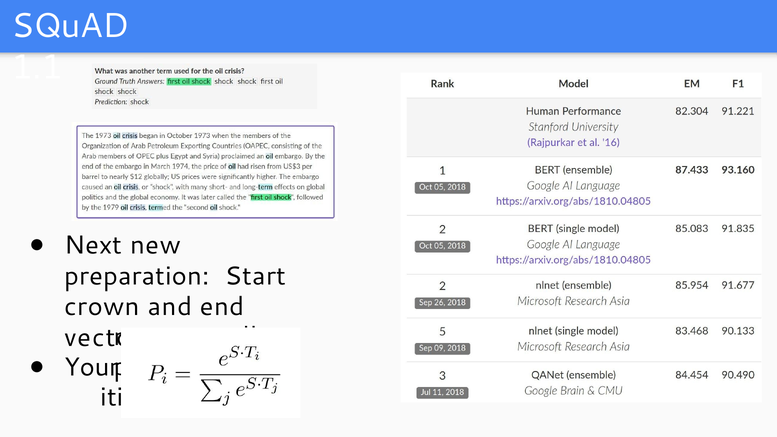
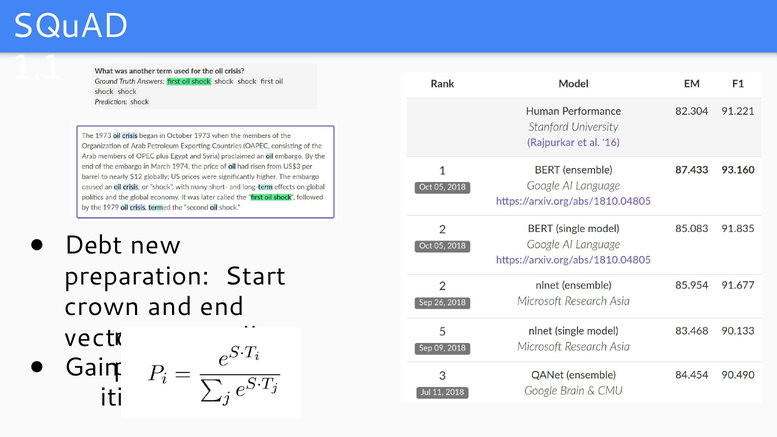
Next: Next -> Debt
Your: Your -> Gain
